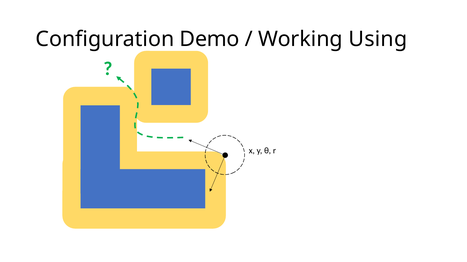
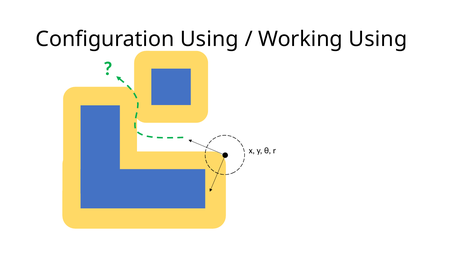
Configuration Demo: Demo -> Using
